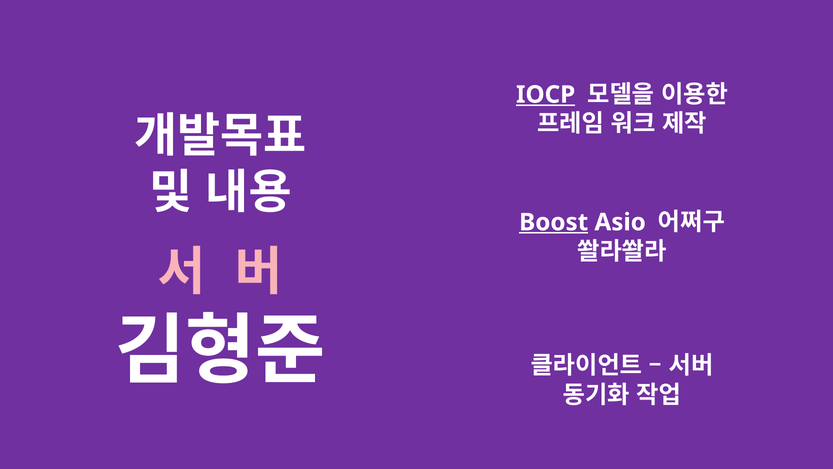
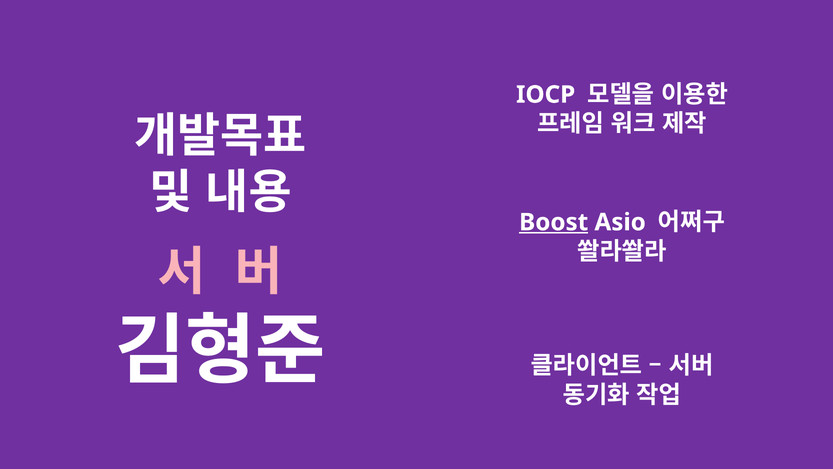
IOCP underline: present -> none
